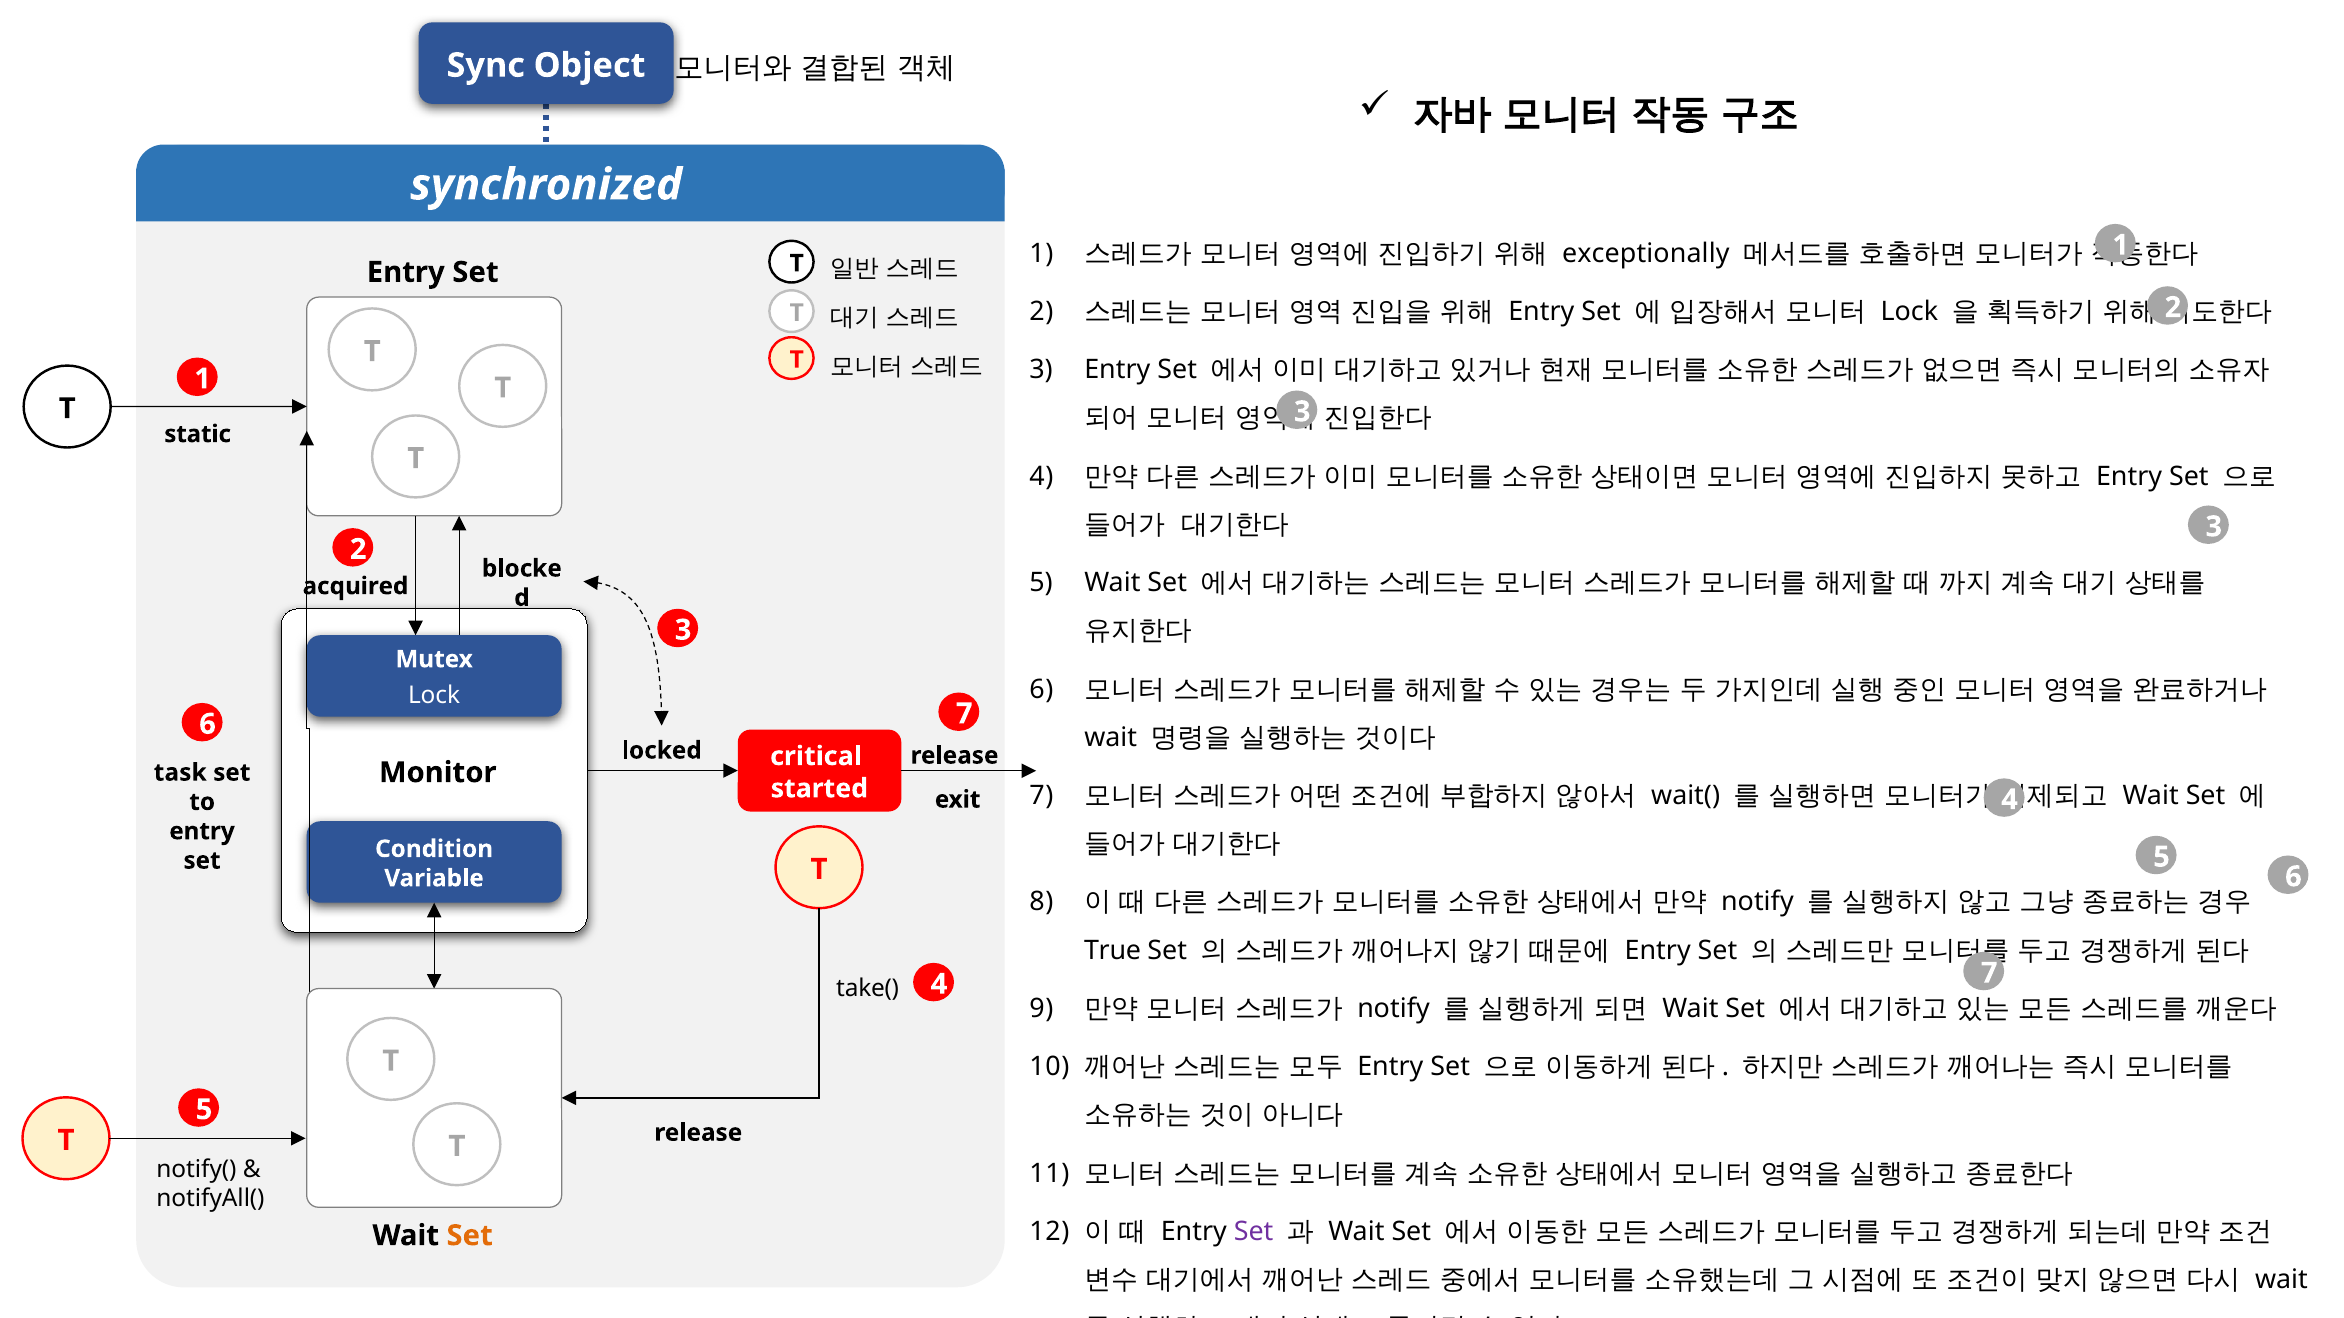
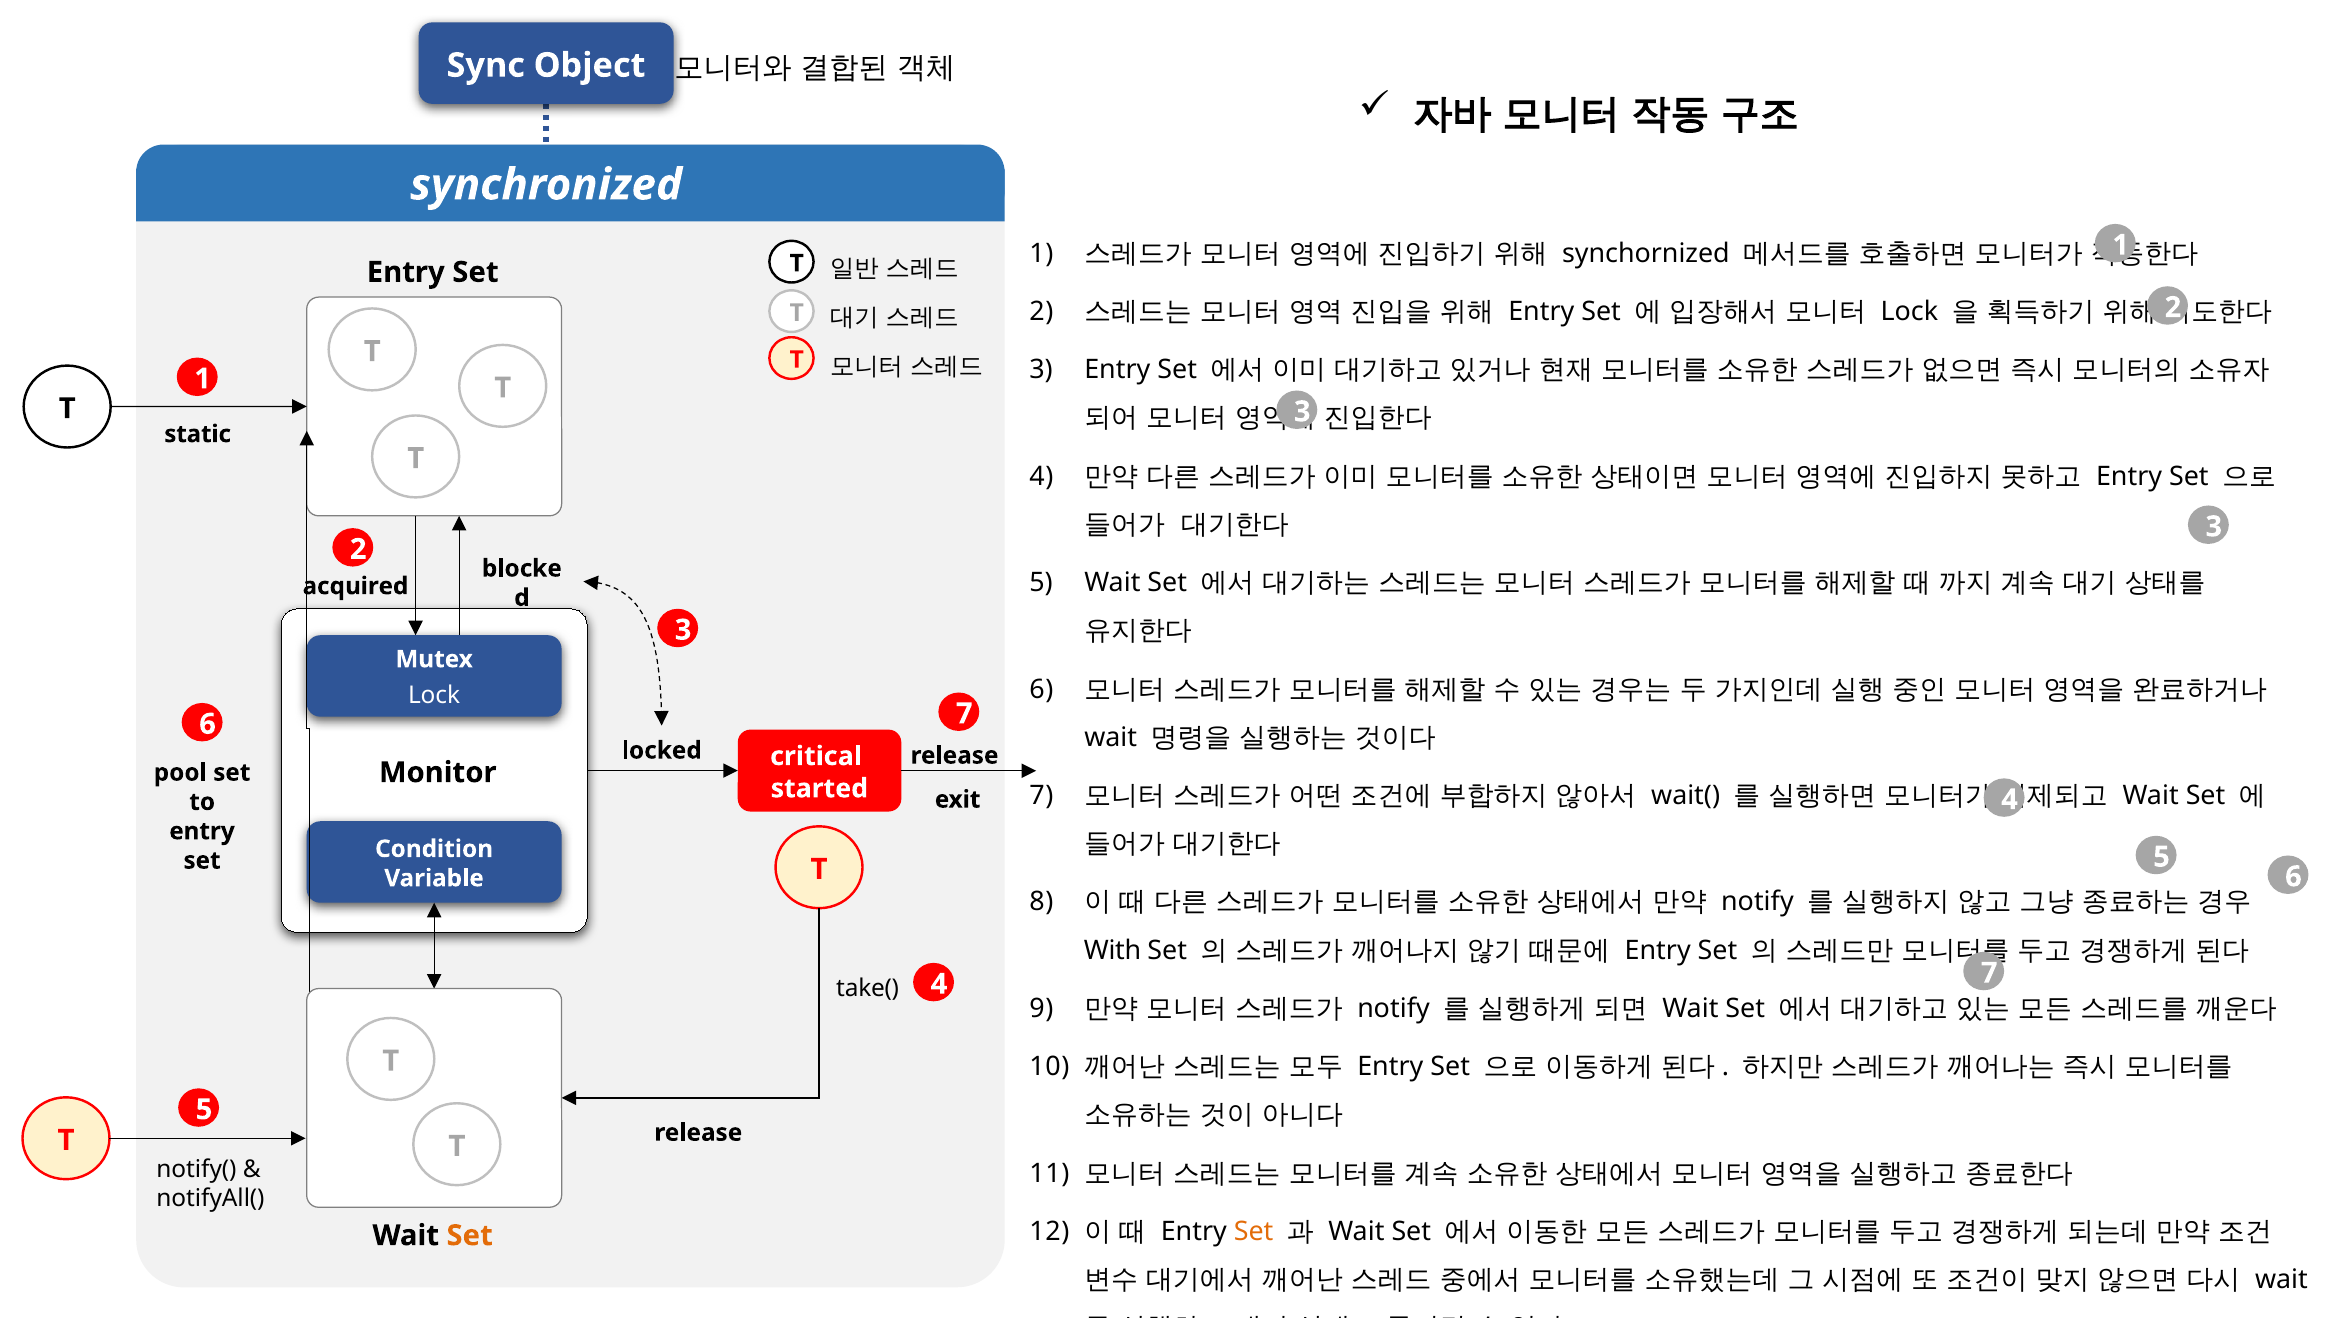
exceptionally: exceptionally -> synchornized
task: task -> pool
True: True -> With
Set at (1254, 1232) colour: purple -> orange
